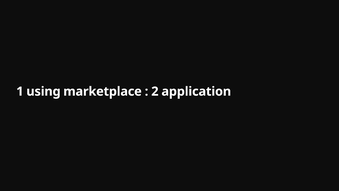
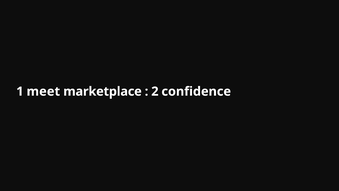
using: using -> meet
application: application -> confidence
